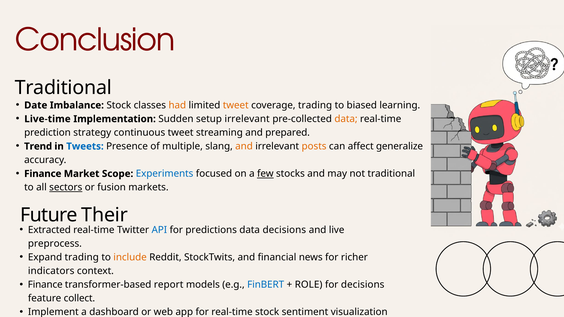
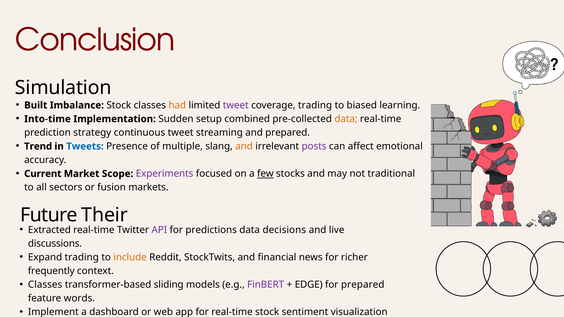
Traditional at (63, 88): Traditional -> Simulation
Date: Date -> Built
tweet at (236, 105) colour: orange -> purple
Live-time: Live-time -> Into-time
setup irrelevant: irrelevant -> combined
posts colour: orange -> purple
generalize: generalize -> emotional
Finance at (43, 174): Finance -> Current
Experiments colour: blue -> purple
sectors underline: present -> none
API colour: blue -> purple
preprocess: preprocess -> discussions
indicators: indicators -> frequently
Finance at (45, 285): Finance -> Classes
report: report -> sliding
FinBERT colour: blue -> purple
ROLE: ROLE -> EDGE
for decisions: decisions -> prepared
collect: collect -> words
